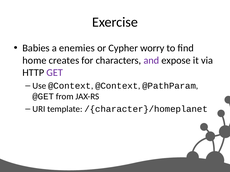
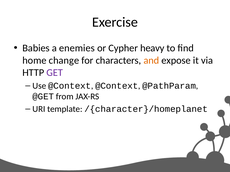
worry: worry -> heavy
creates: creates -> change
and colour: purple -> orange
